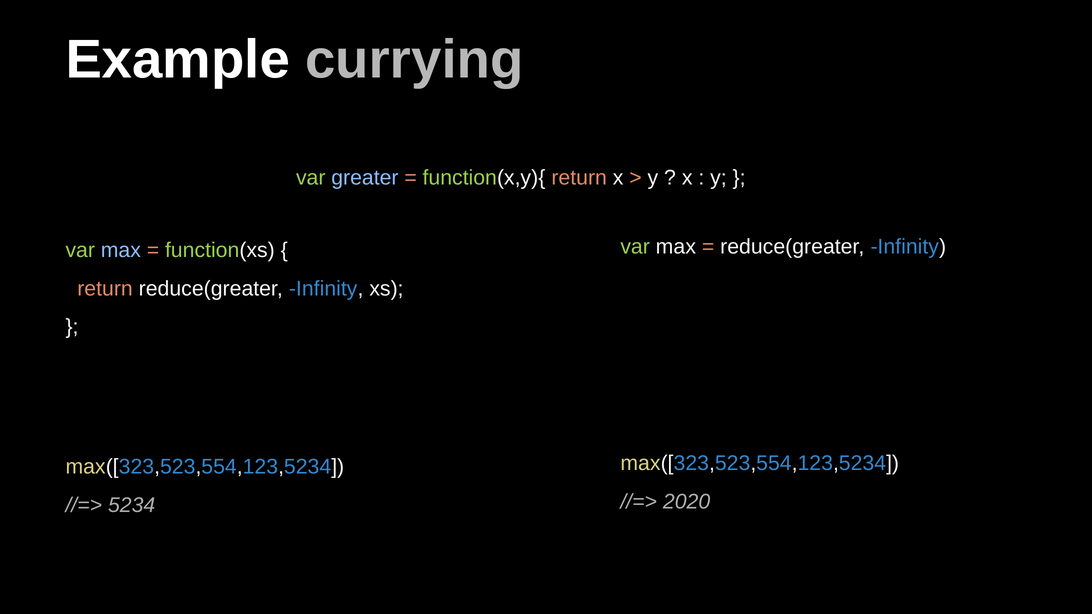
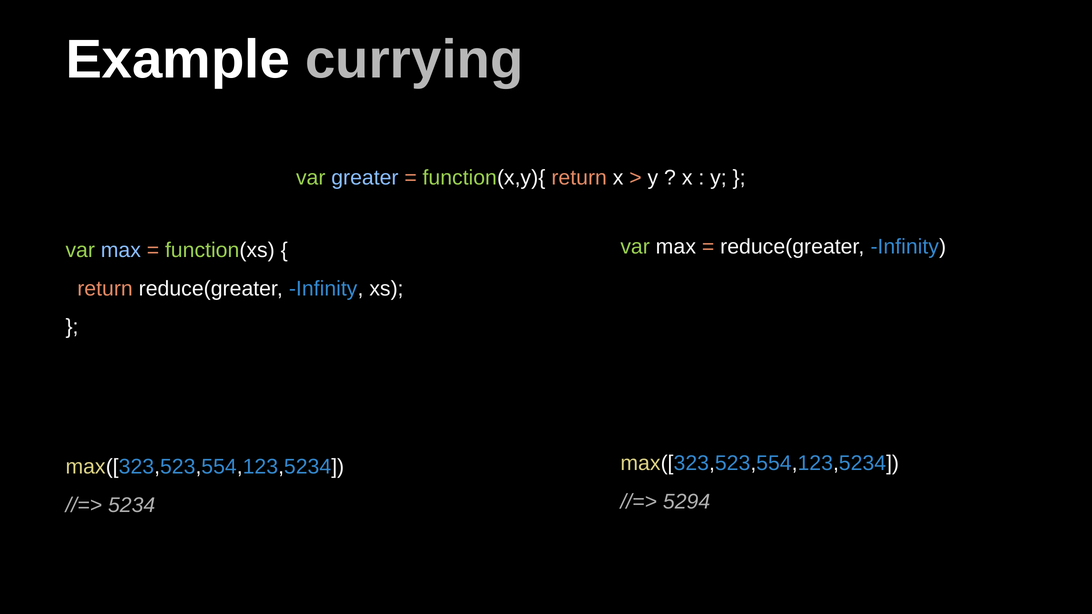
2020: 2020 -> 5294
